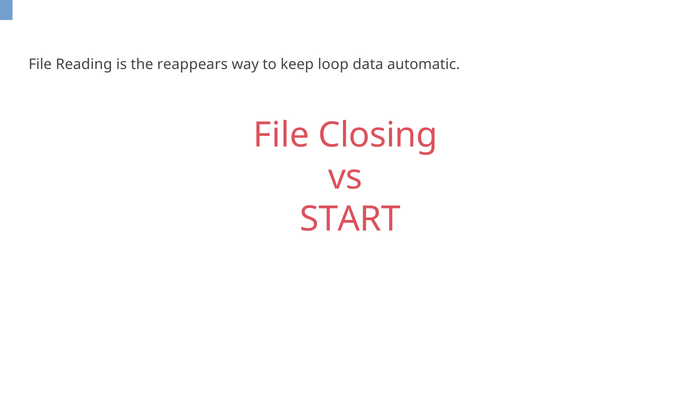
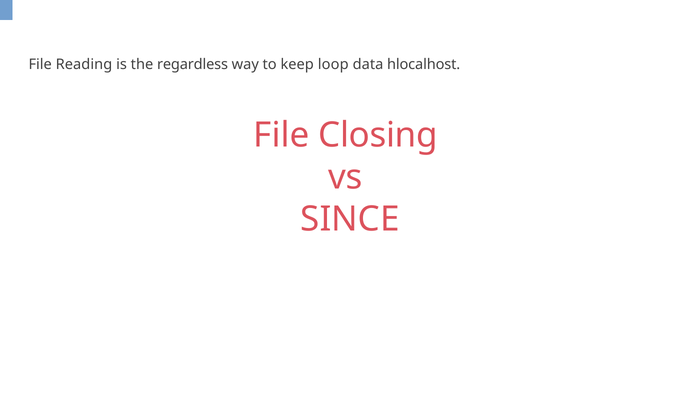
reappears: reappears -> regardless
automatic: automatic -> hlocalhost
START: START -> SINCE
